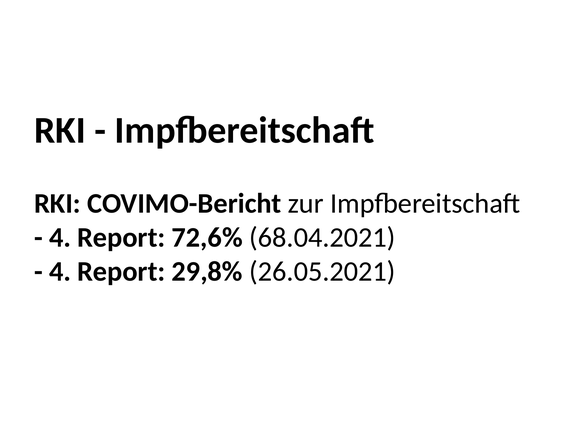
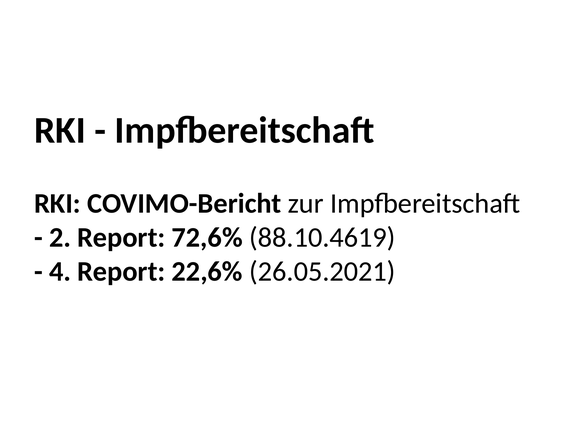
4 at (60, 238): 4 -> 2
68.04.2021: 68.04.2021 -> 88.10.4619
29,8%: 29,8% -> 22,6%
